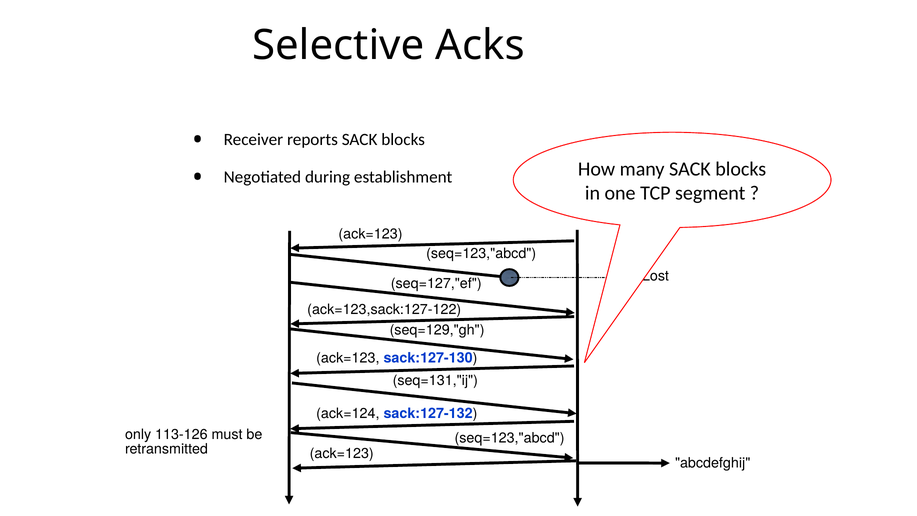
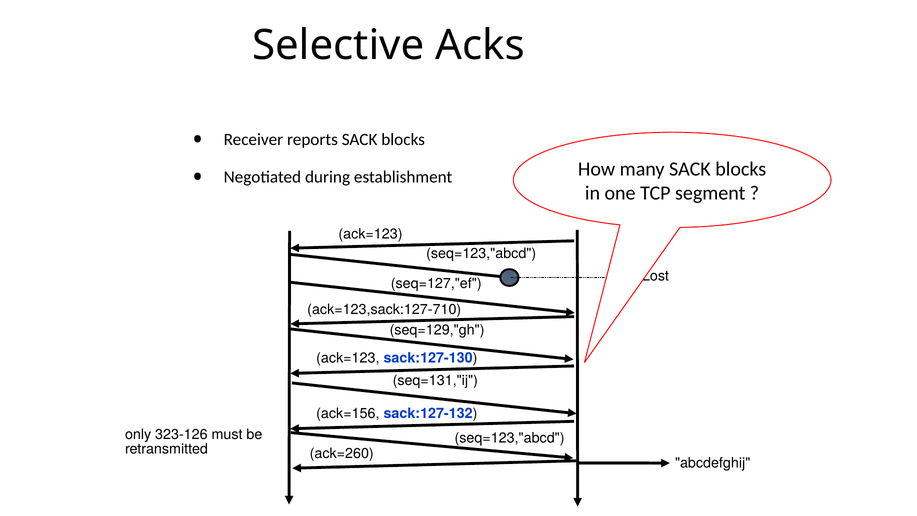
ack=123,sack:127-122: ack=123,sack:127-122 -> ack=123,sack:127-710
ack=124: ack=124 -> ack=156
113-126: 113-126 -> 323-126
ack=123 at (342, 454): ack=123 -> ack=260
